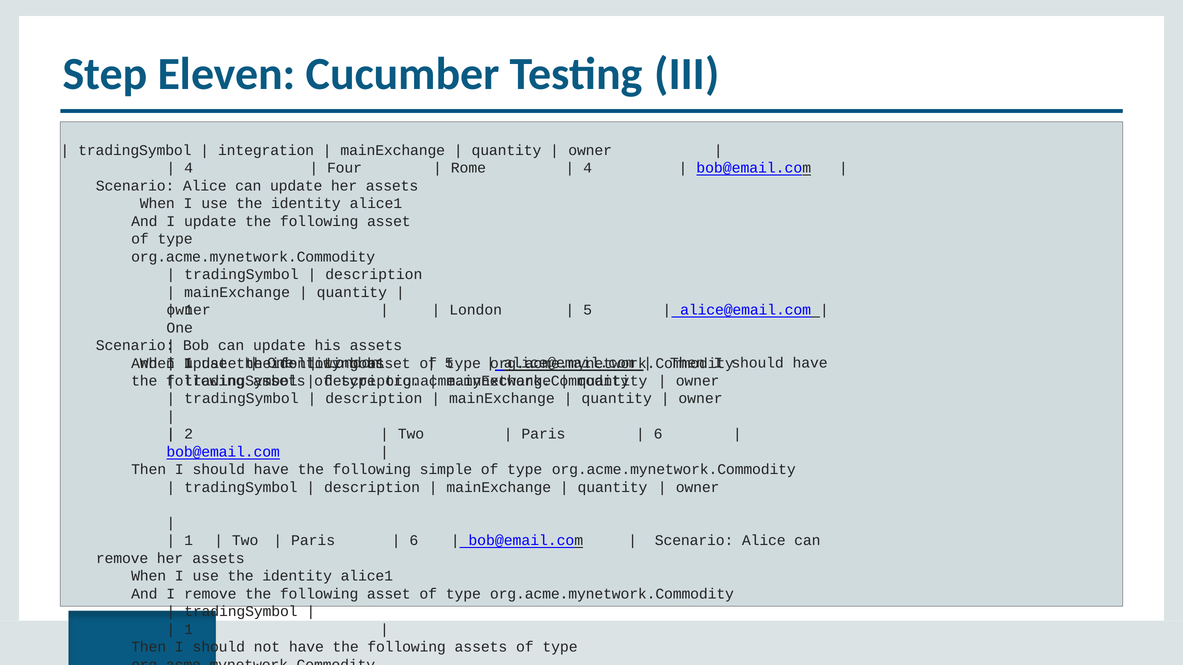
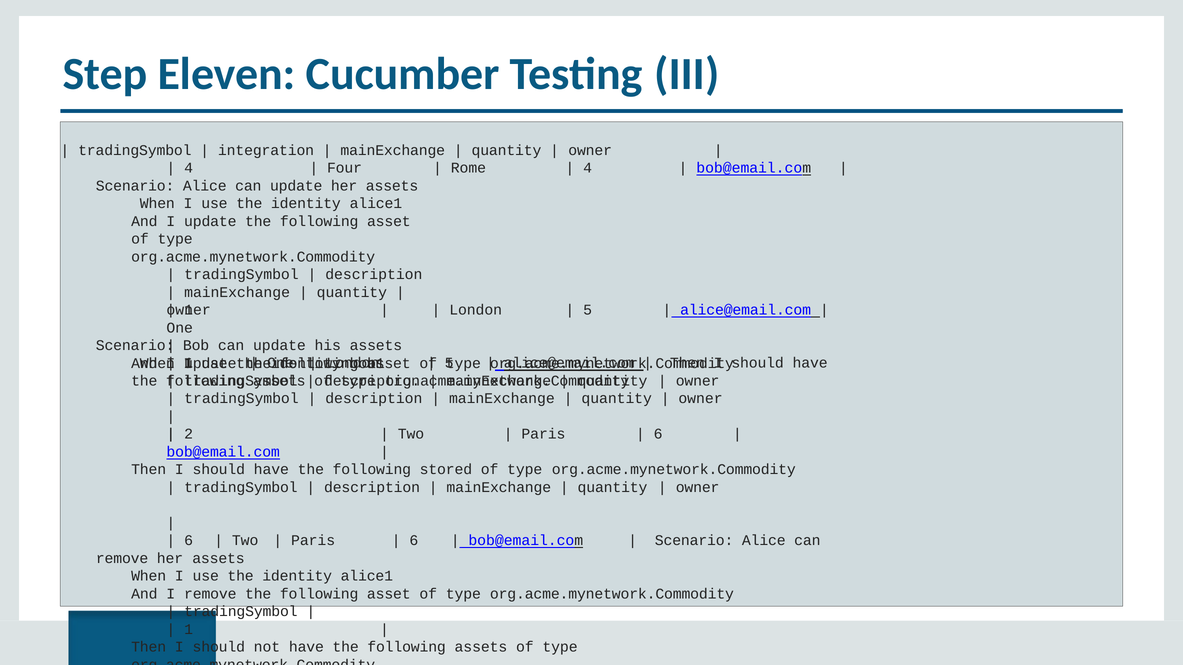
simple: simple -> stored
1 at (189, 541): 1 -> 6
